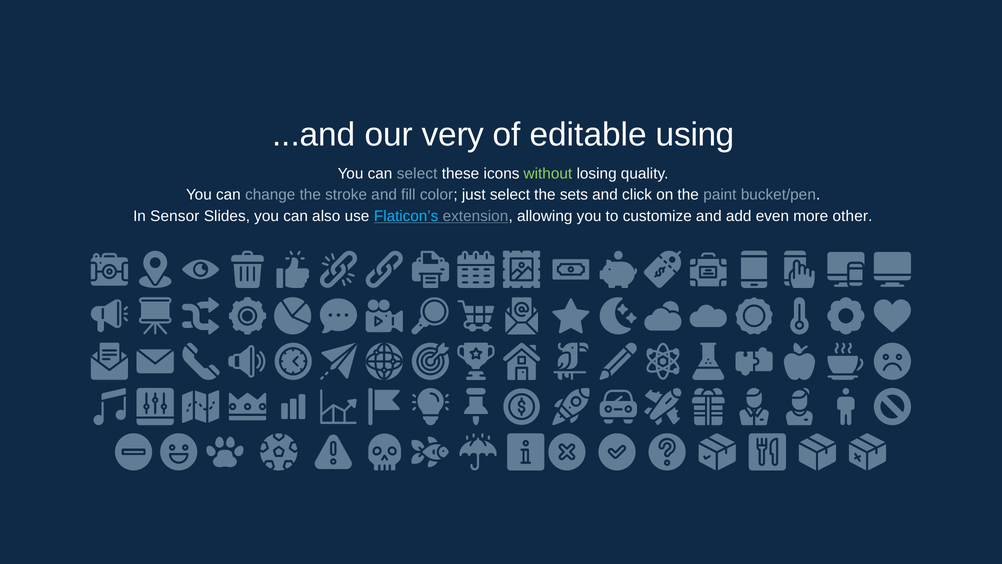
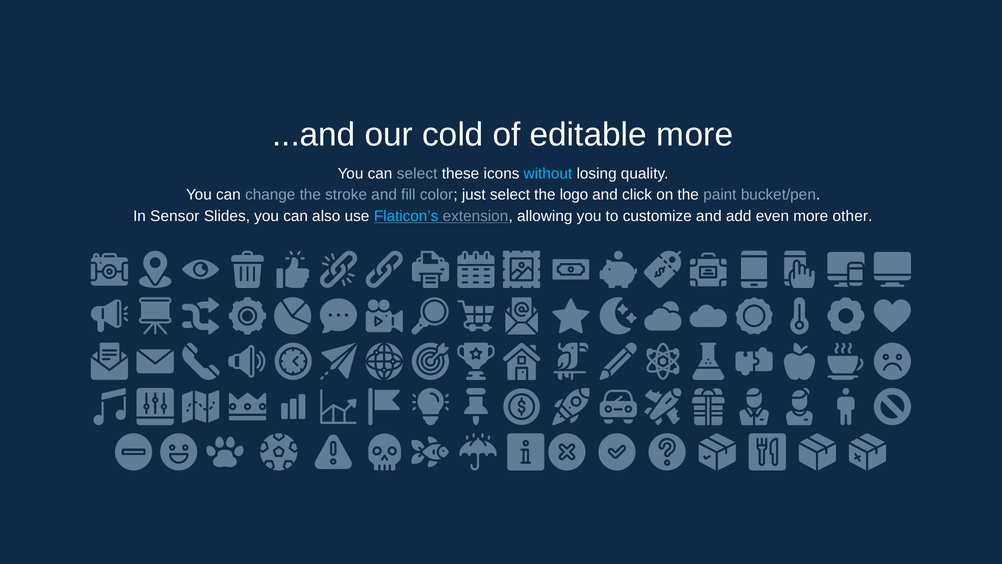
very: very -> cold
editable using: using -> more
without colour: light green -> light blue
sets: sets -> logo
